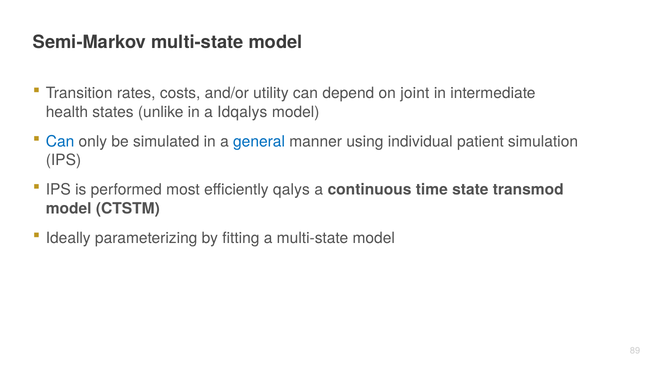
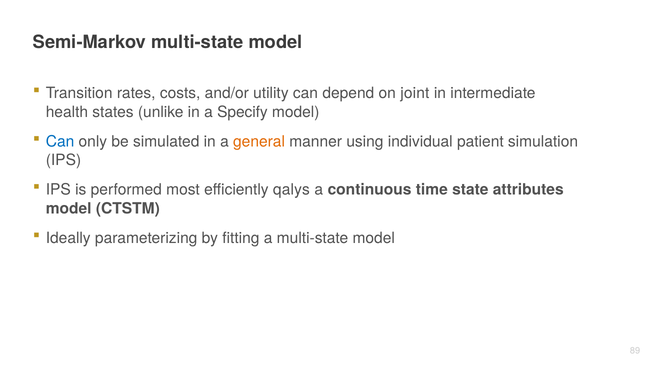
Idqalys: Idqalys -> Specify
general colour: blue -> orange
transmod: transmod -> attributes
